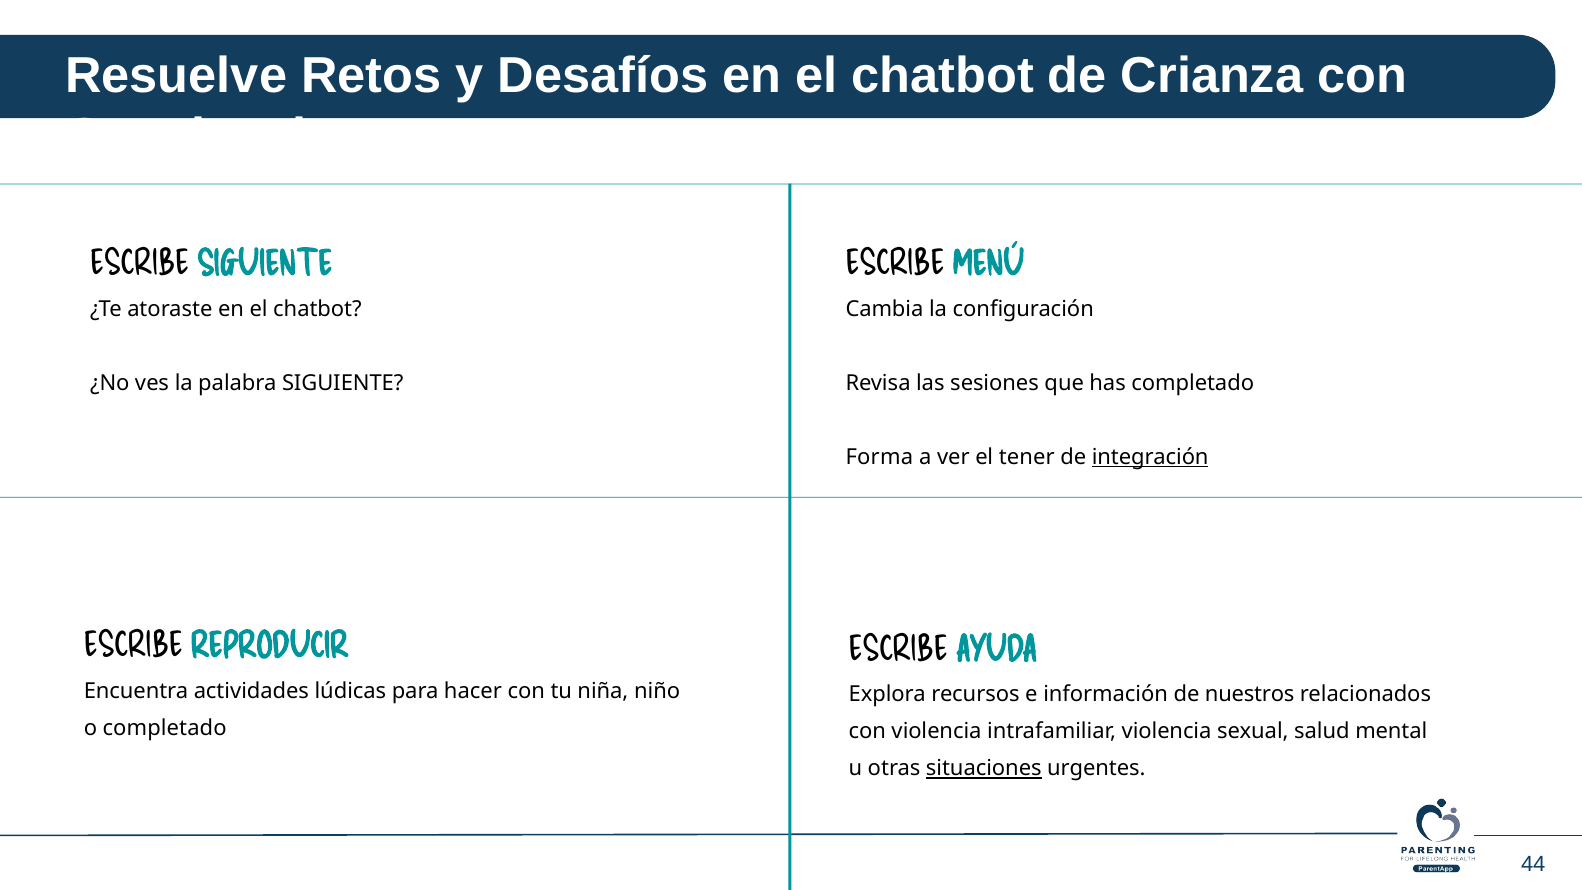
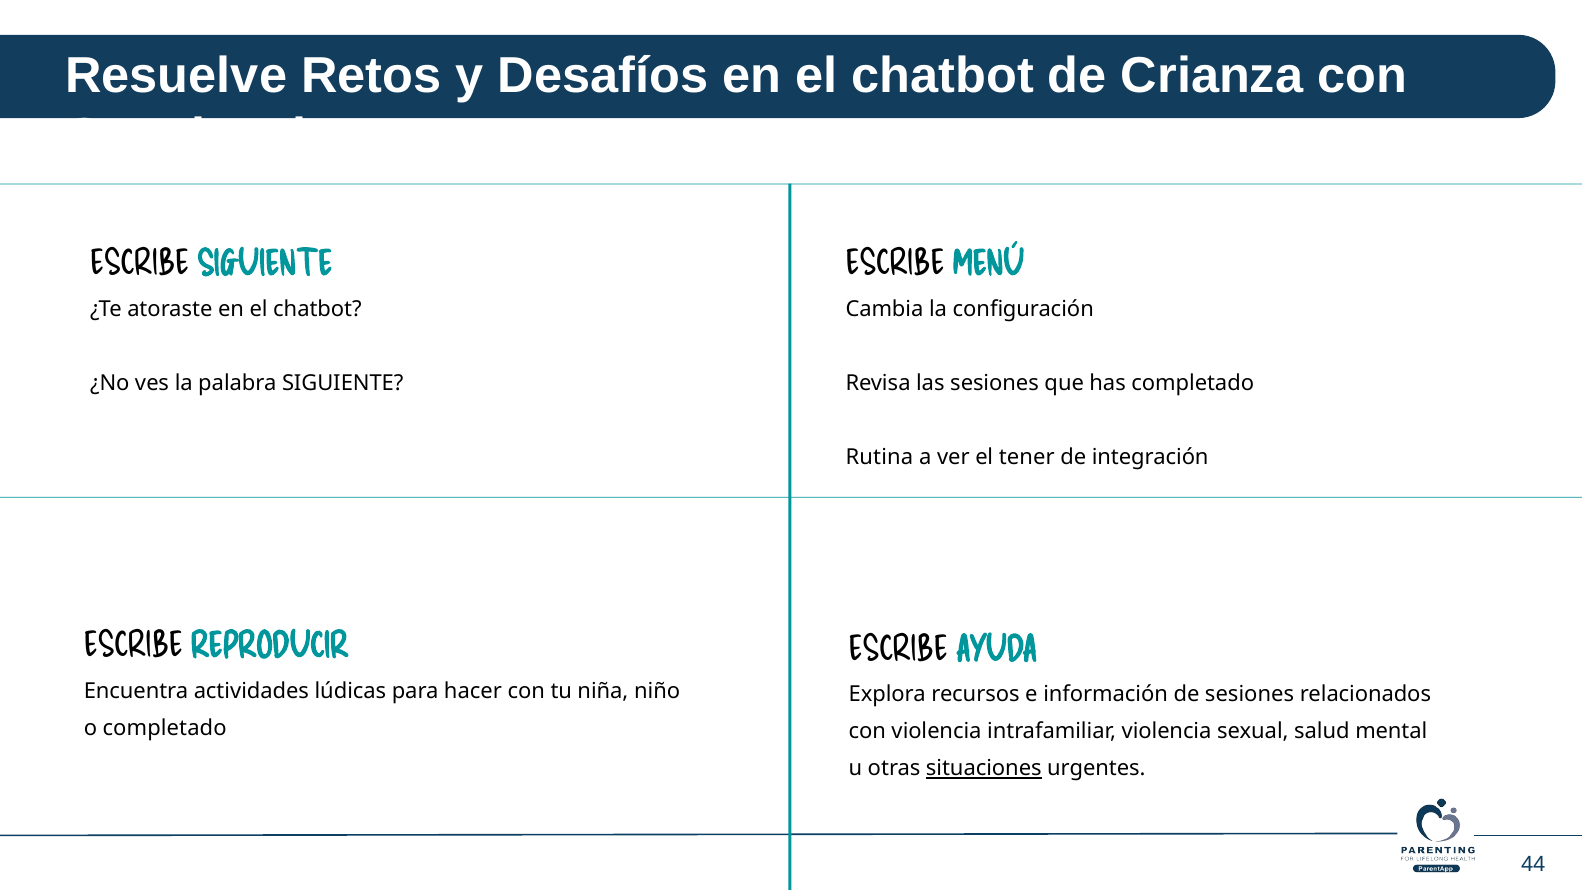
Forma: Forma -> Rutina
integración underline: present -> none
de nuestros: nuestros -> sesiones
